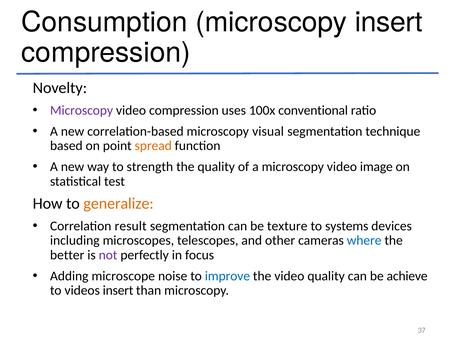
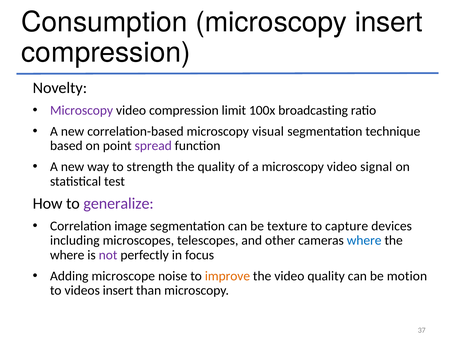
uses: uses -> limit
conventional: conventional -> broadcasting
spread colour: orange -> purple
image: image -> signal
generalize colour: orange -> purple
result: result -> image
systems: systems -> capture
better at (67, 255): better -> where
improve colour: blue -> orange
achieve: achieve -> motion
